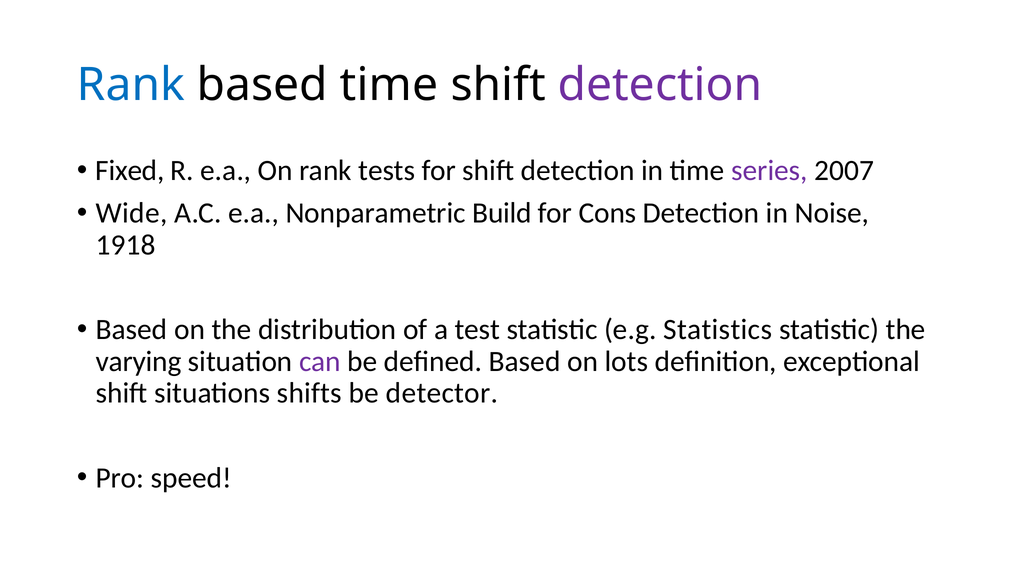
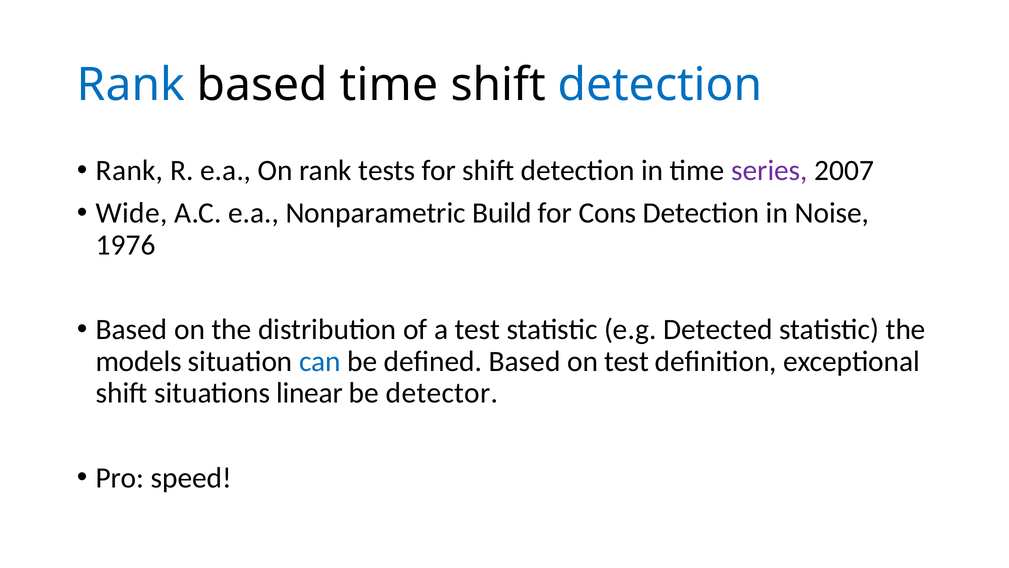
detection at (660, 85) colour: purple -> blue
Fixed at (130, 171): Fixed -> Rank
1918: 1918 -> 1976
Statistics: Statistics -> Detected
varying: varying -> models
can colour: purple -> blue
on lots: lots -> test
shifts: shifts -> linear
